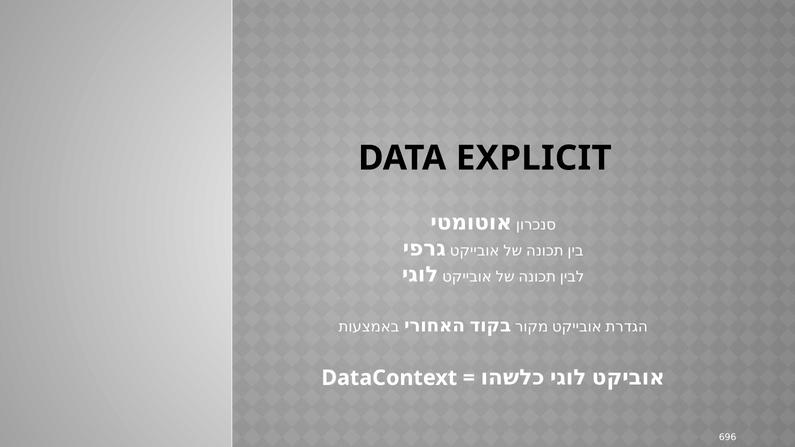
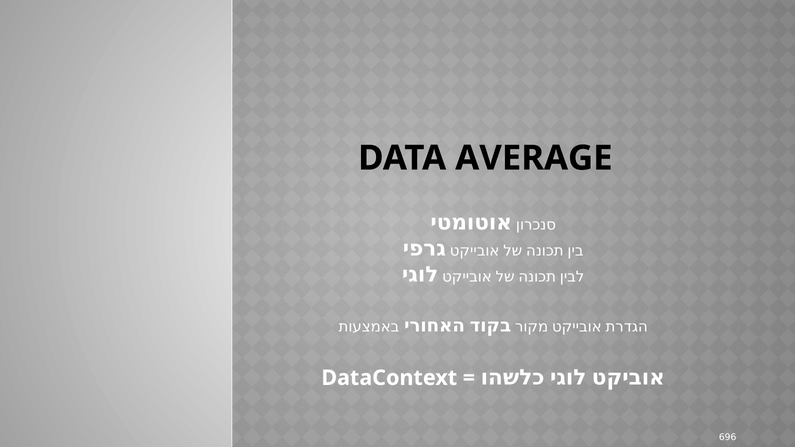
EXPLICIT: EXPLICIT -> AVERAGE
